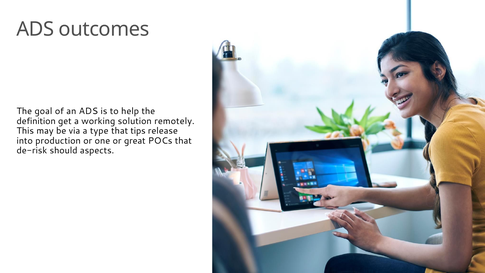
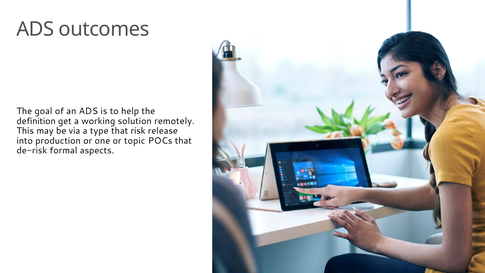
tips: tips -> risk
great: great -> topic
should: should -> formal
